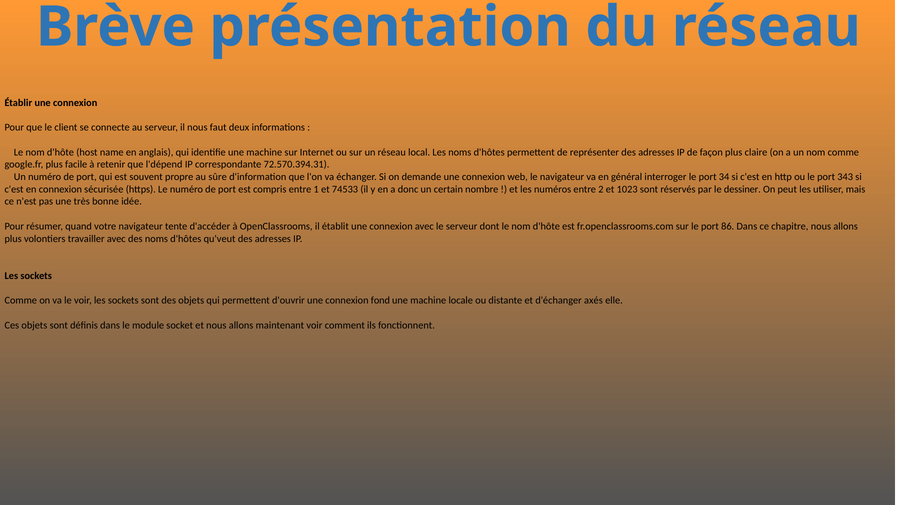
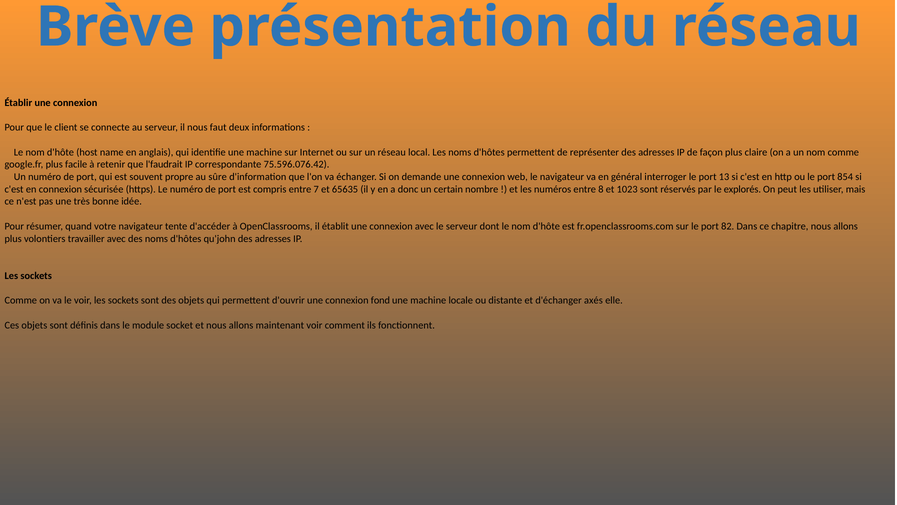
l'dépend: l'dépend -> l'faudrait
72.570.394.31: 72.570.394.31 -> 75.596.076.42
34: 34 -> 13
343: 343 -> 854
1: 1 -> 7
74533: 74533 -> 65635
2: 2 -> 8
dessiner: dessiner -> explorés
86: 86 -> 82
qu'veut: qu'veut -> qu'john
